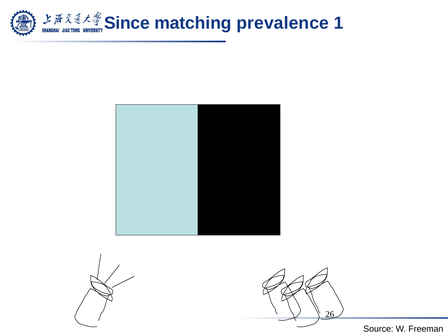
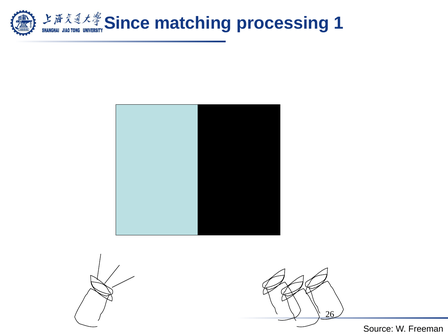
prevalence: prevalence -> processing
